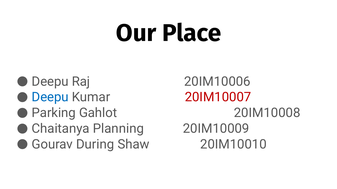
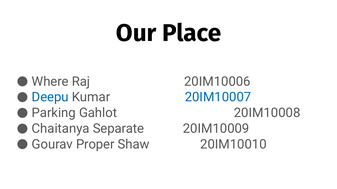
Deepu at (50, 82): Deepu -> Where
20IM10007 colour: red -> blue
Planning: Planning -> Separate
During: During -> Proper
